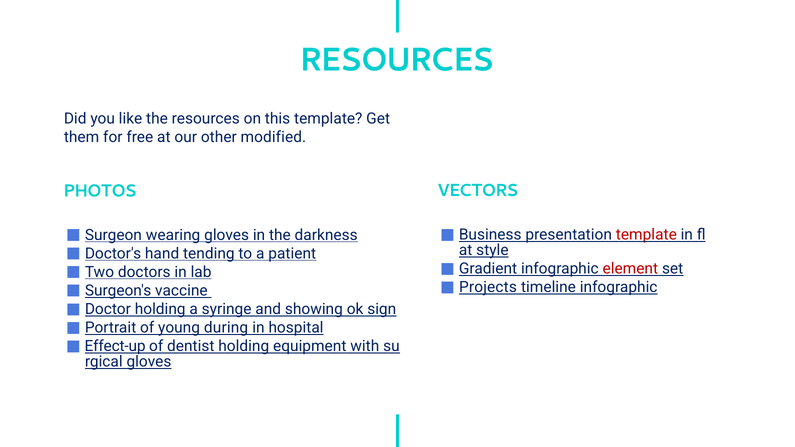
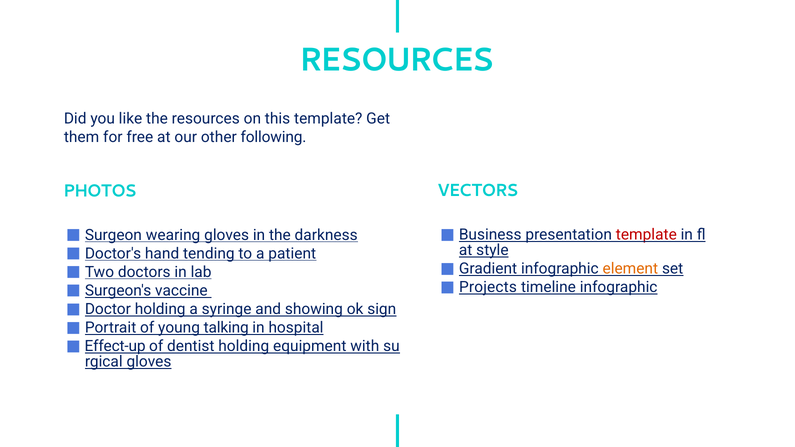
modified: modified -> following
element colour: red -> orange
during: during -> talking
